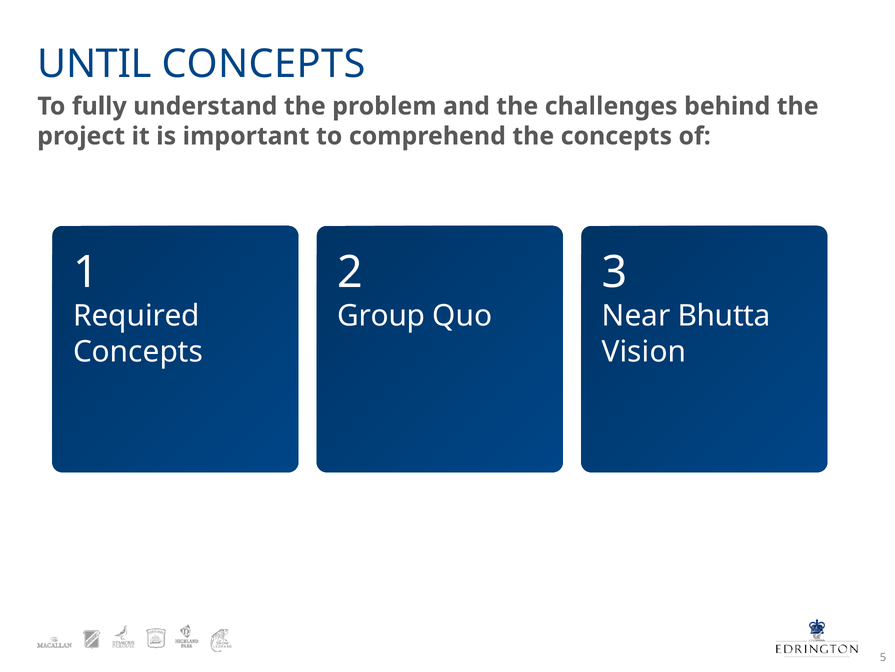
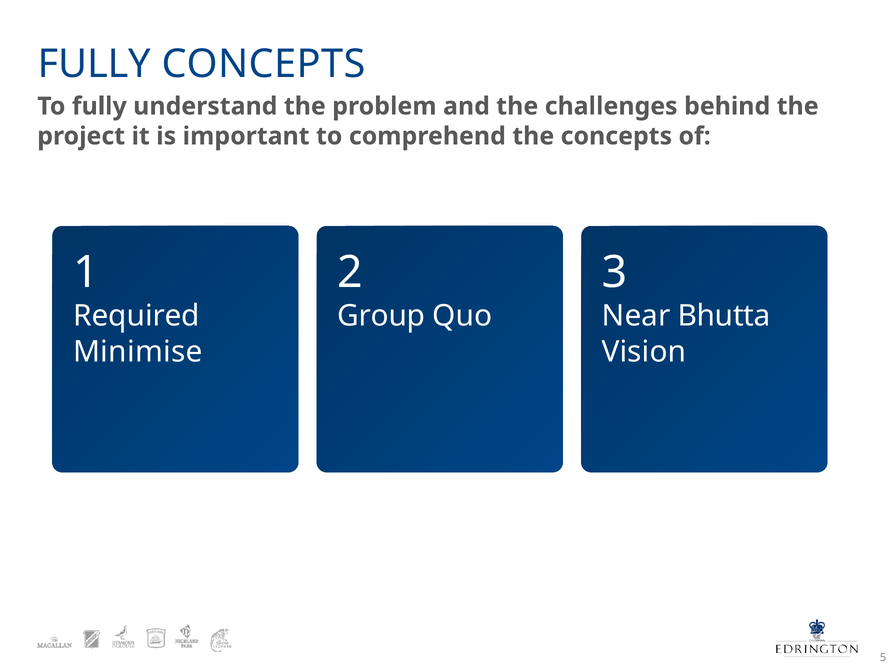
UNTIL at (94, 64): UNTIL -> FULLY
Concepts at (138, 351): Concepts -> Minimise
